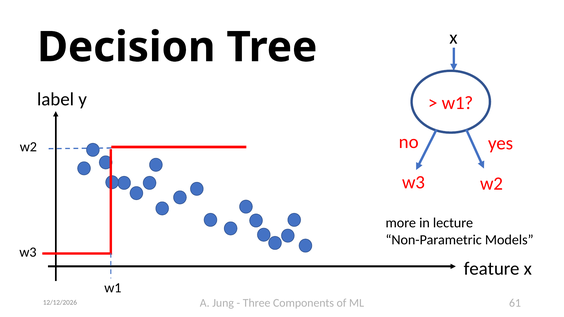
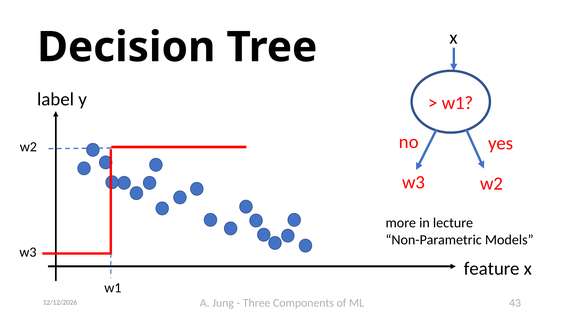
61: 61 -> 43
